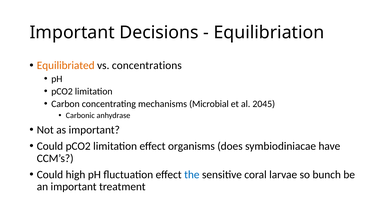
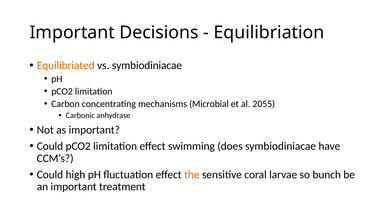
vs concentrations: concentrations -> symbiodiniacae
2045: 2045 -> 2055
organisms: organisms -> swimming
the colour: blue -> orange
